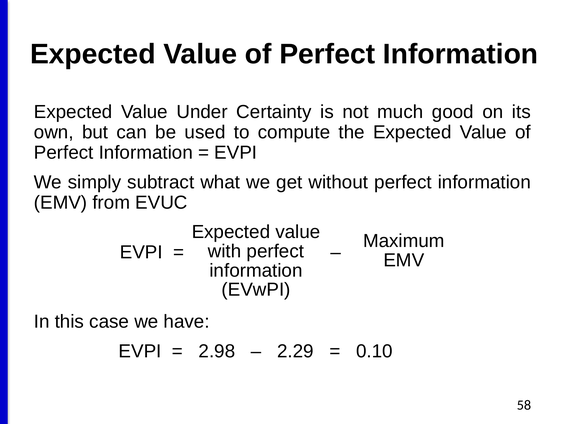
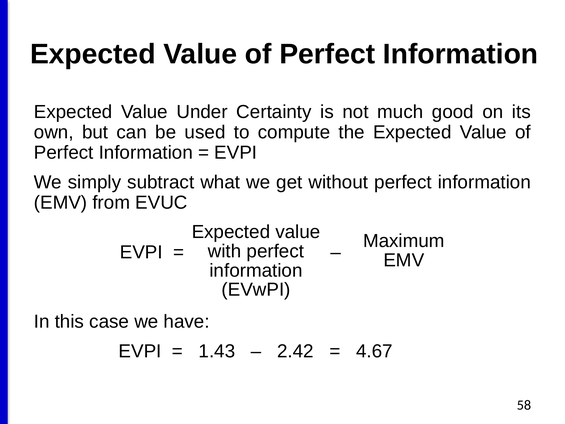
2.98: 2.98 -> 1.43
2.29: 2.29 -> 2.42
0.10: 0.10 -> 4.67
